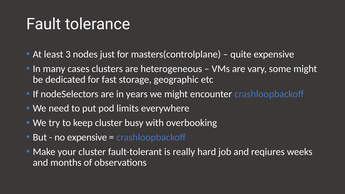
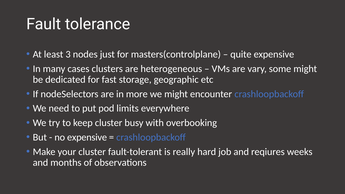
years: years -> more
